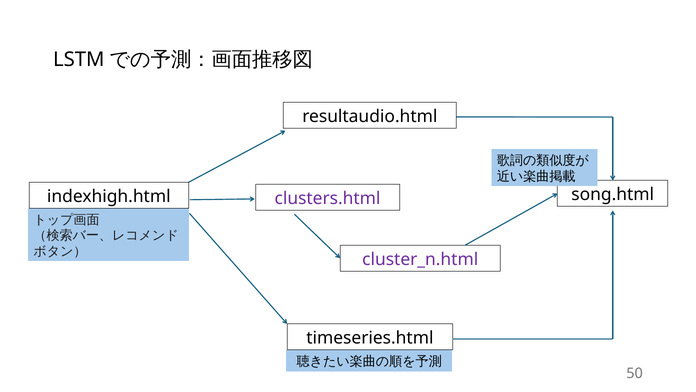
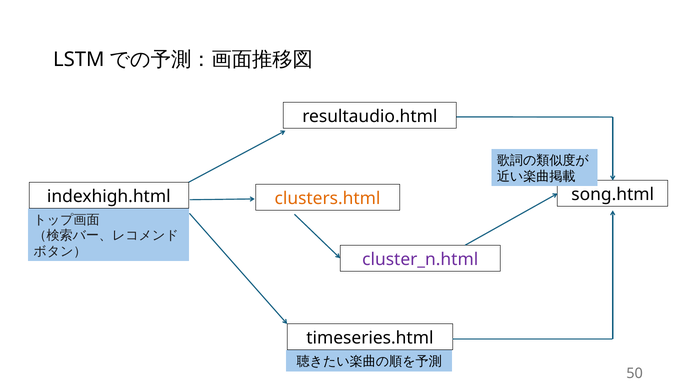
clusters.html colour: purple -> orange
